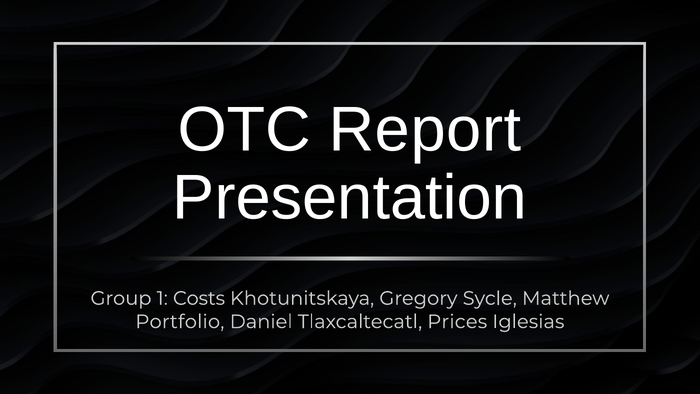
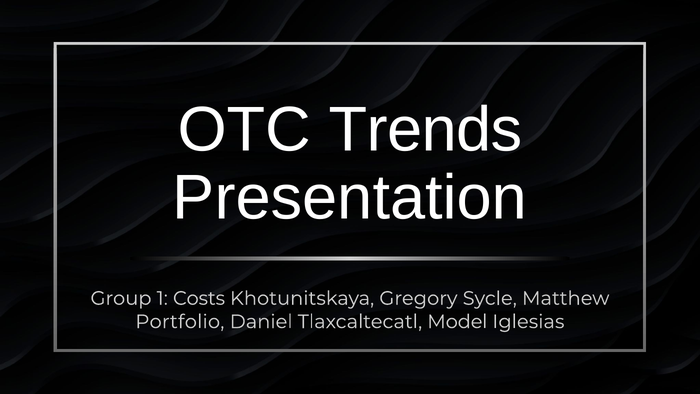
Report: Report -> Trends
Prices: Prices -> Model
